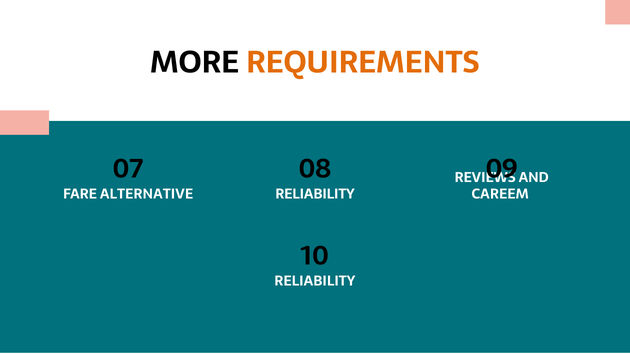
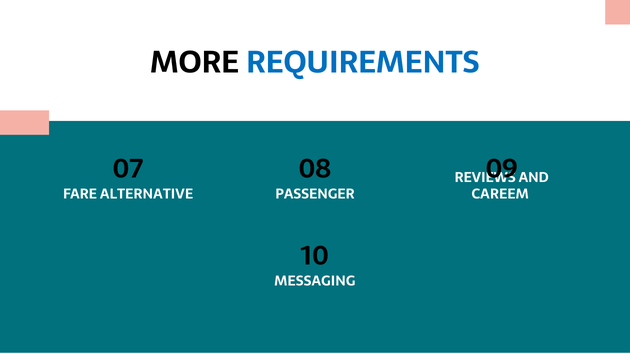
REQUIREMENTS colour: orange -> blue
RELIABILITY at (315, 194): RELIABILITY -> PASSENGER
RELIABILITY at (315, 281): RELIABILITY -> MESSAGING
